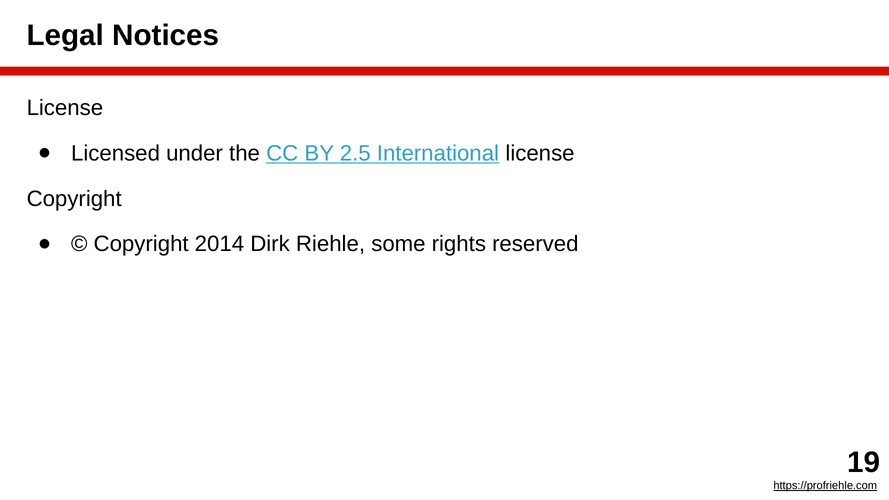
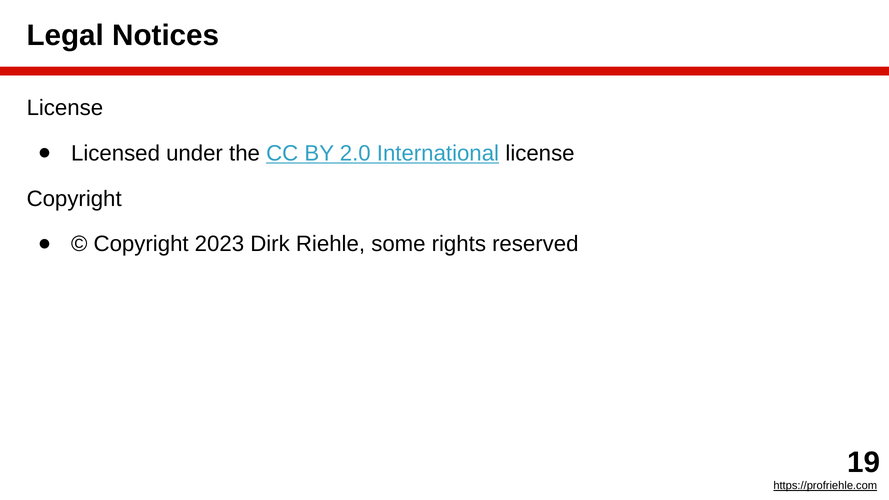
2.5: 2.5 -> 2.0
2014: 2014 -> 2023
